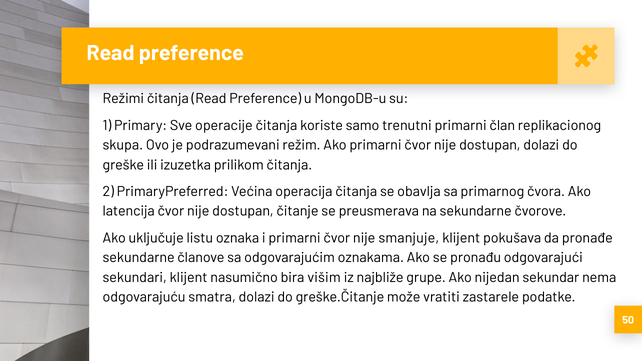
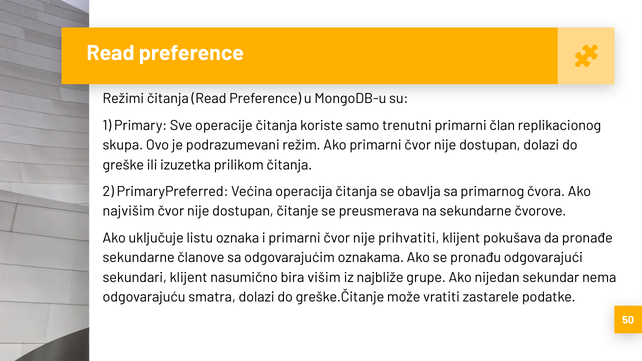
latencija: latencija -> najvišim
smanjuje: smanjuje -> prihvatiti
